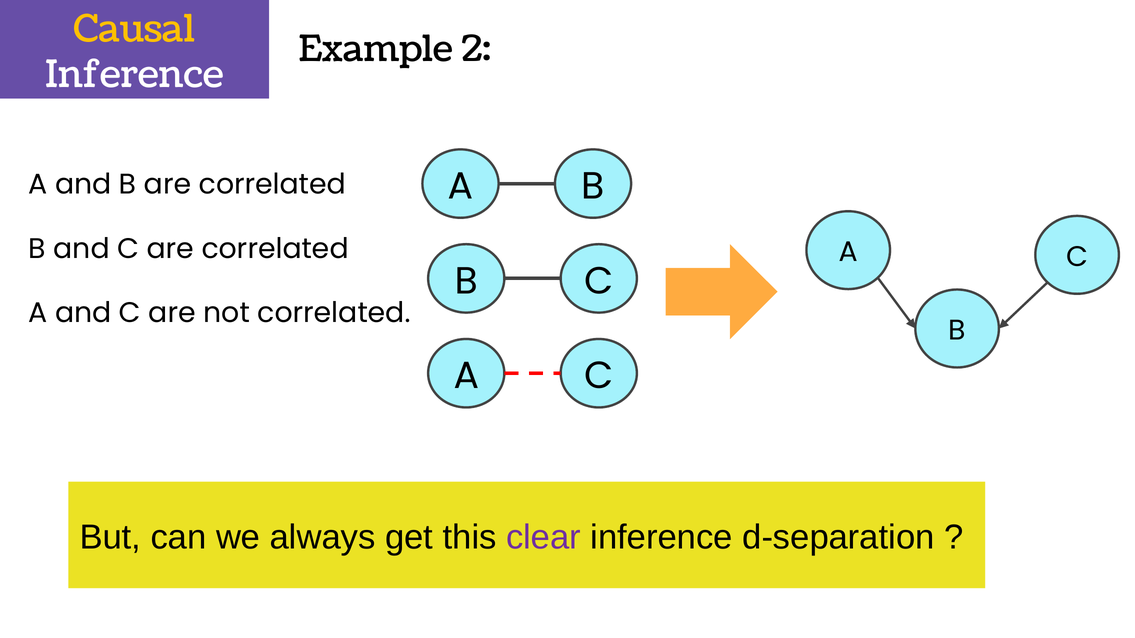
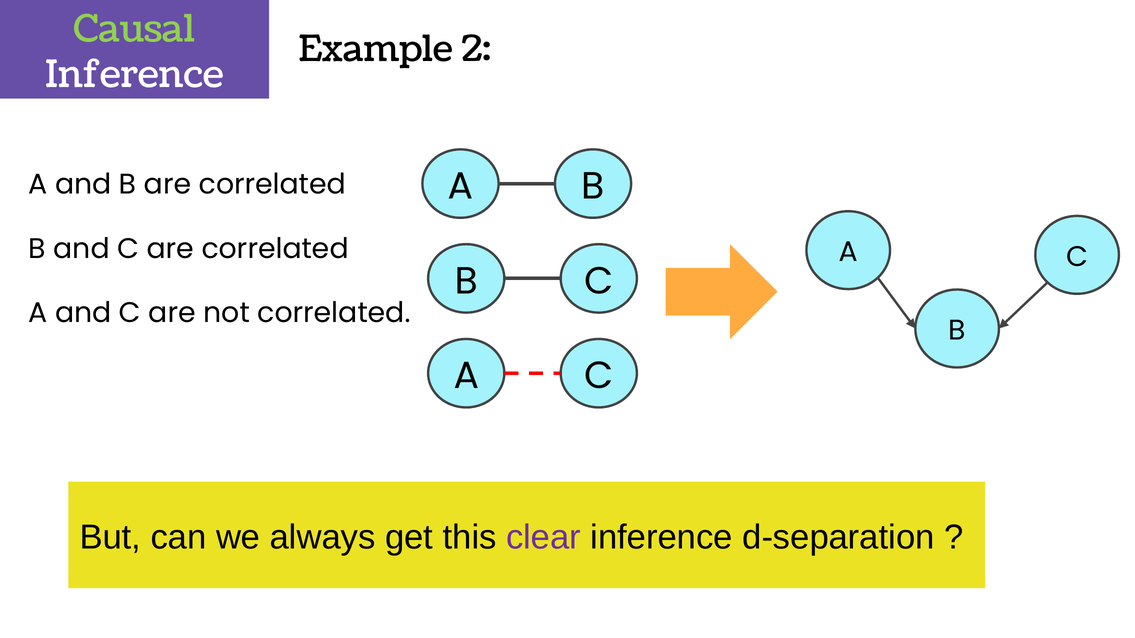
Causal colour: yellow -> light green
